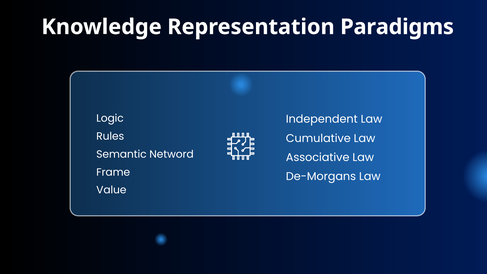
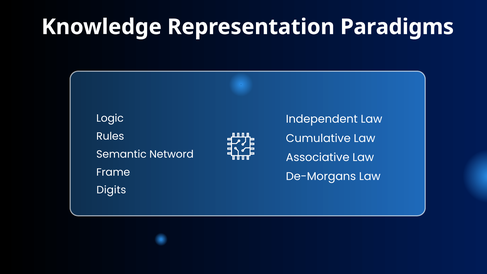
Value: Value -> Digits
